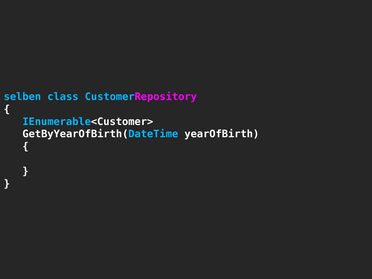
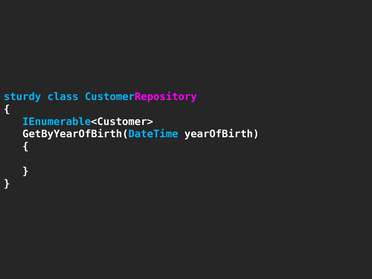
selben: selben -> sturdy
